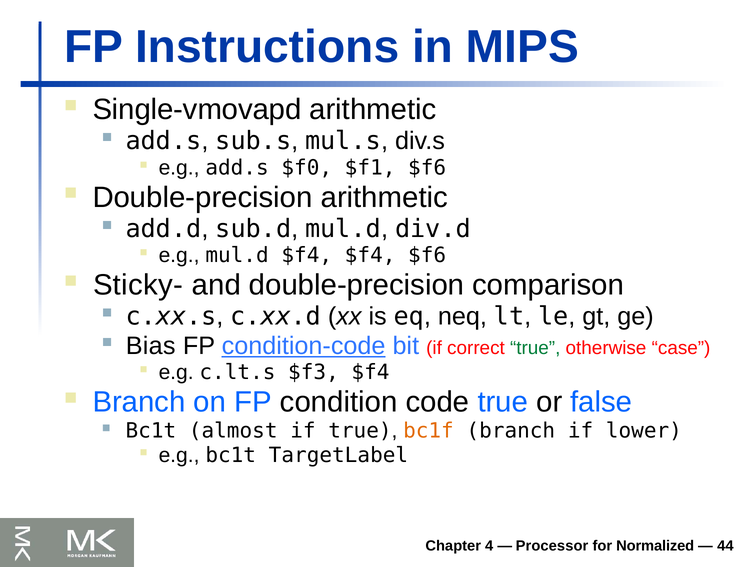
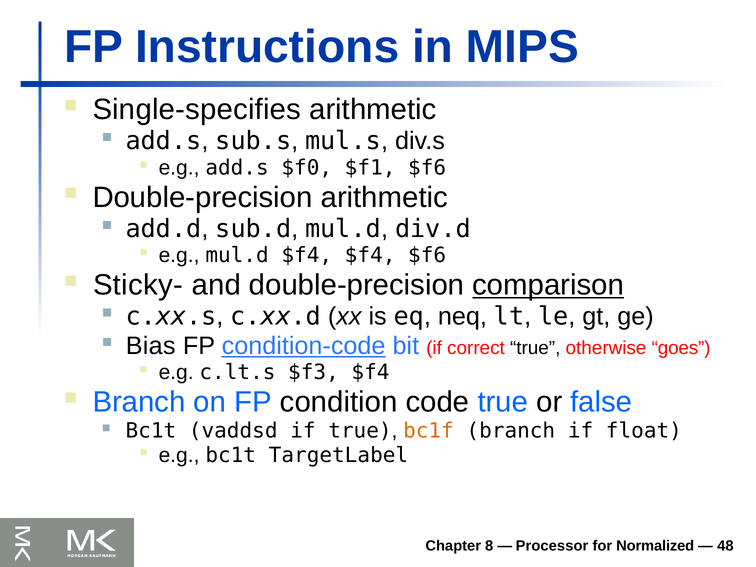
Single-vmovapd: Single-vmovapd -> Single-specifies
comparison underline: none -> present
true at (535, 348) colour: green -> black
case: case -> goes
almost: almost -> vaddsd
lower: lower -> float
4: 4 -> 8
44: 44 -> 48
